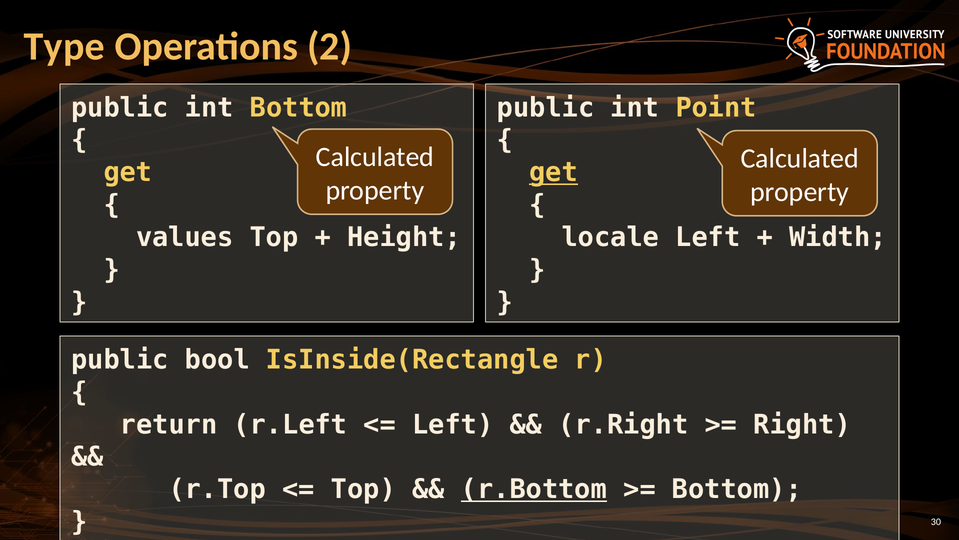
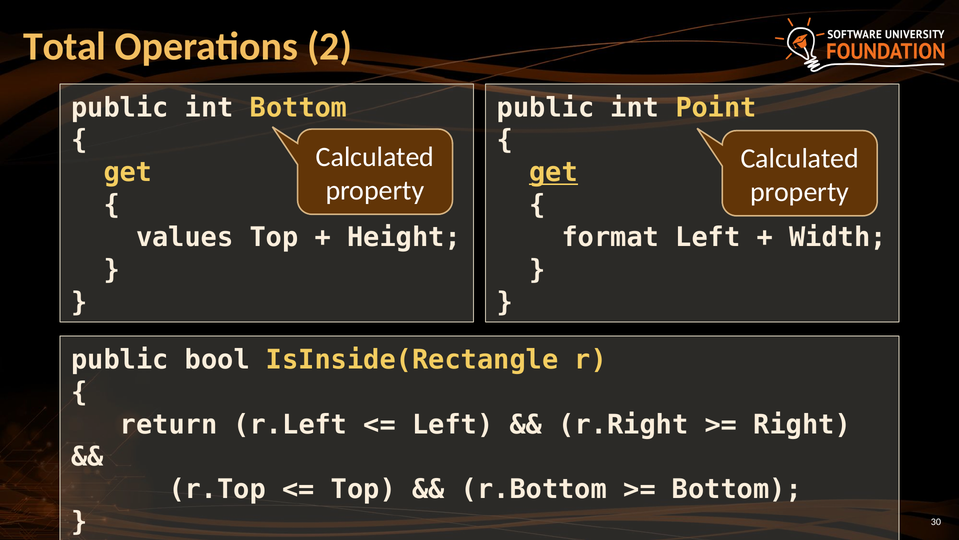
Type: Type -> Total
locale: locale -> format
r.Bottom underline: present -> none
